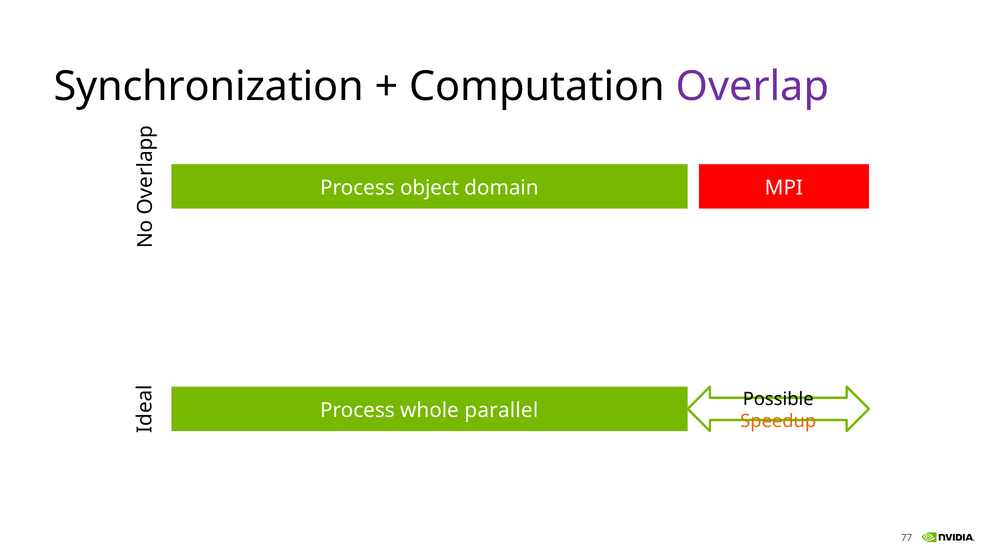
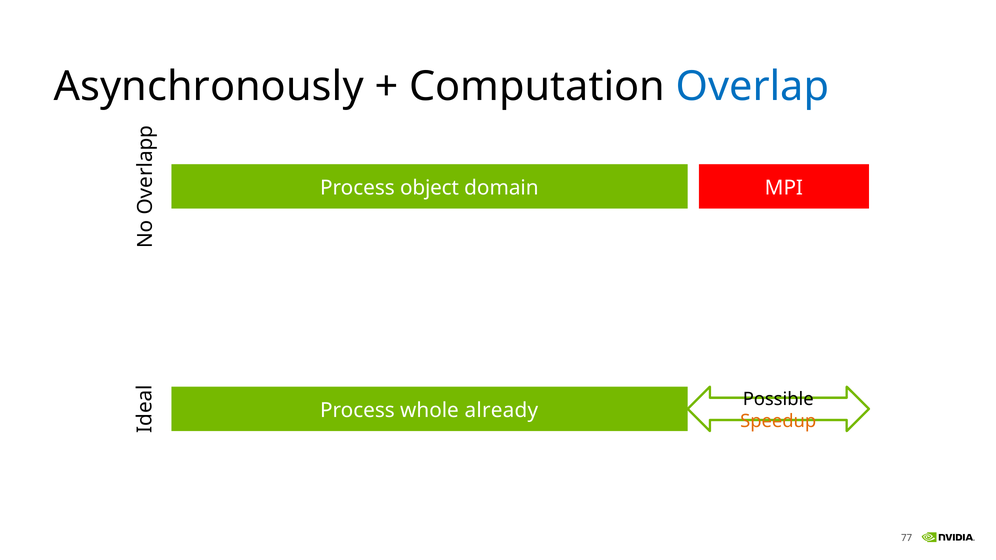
Synchronization: Synchronization -> Asynchronously
Overlap colour: purple -> blue
parallel: parallel -> already
